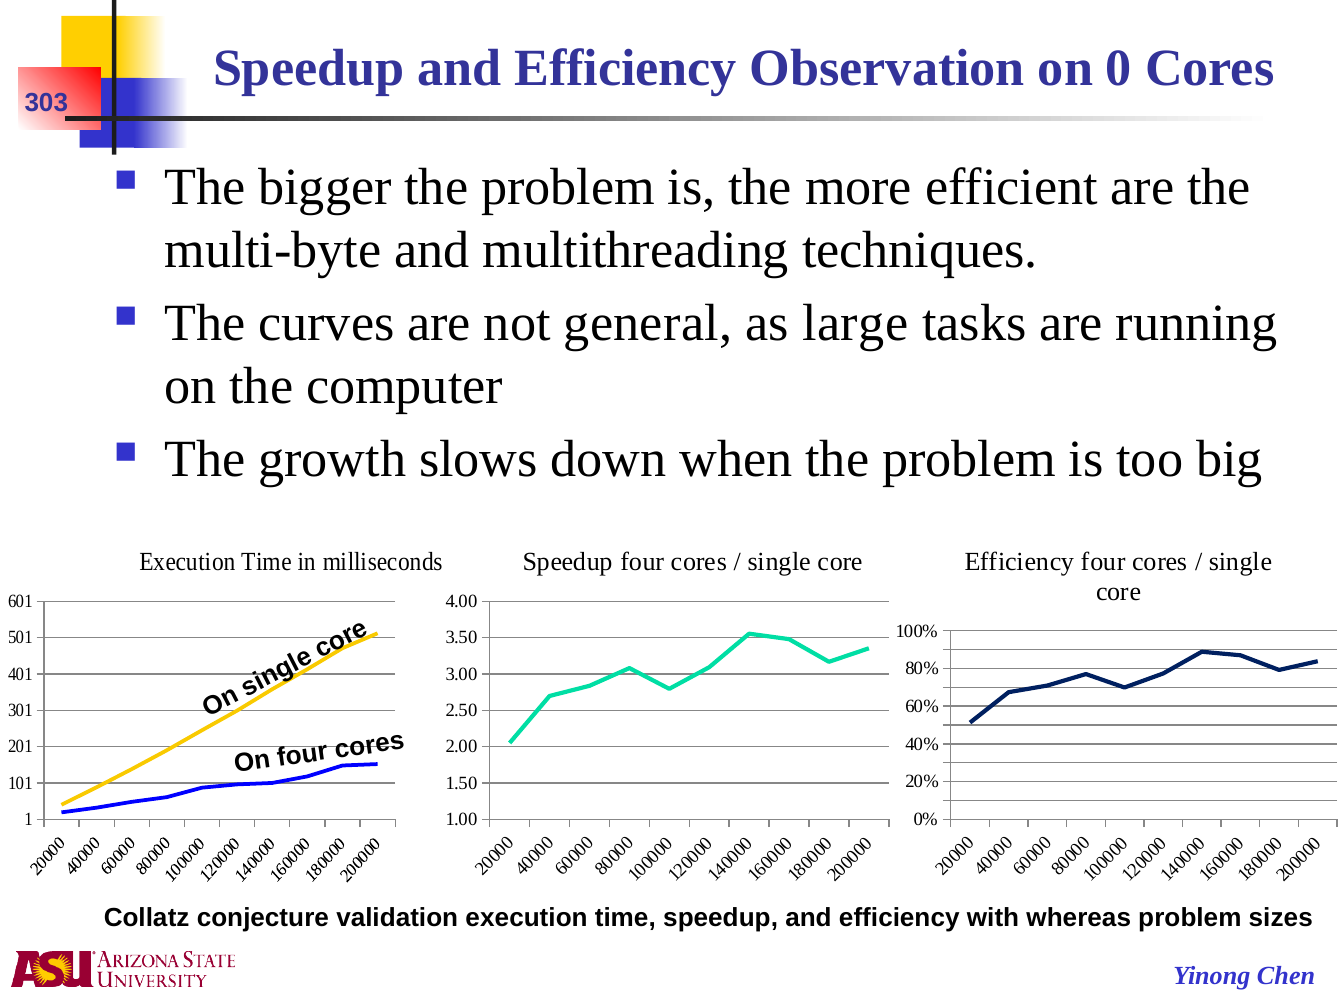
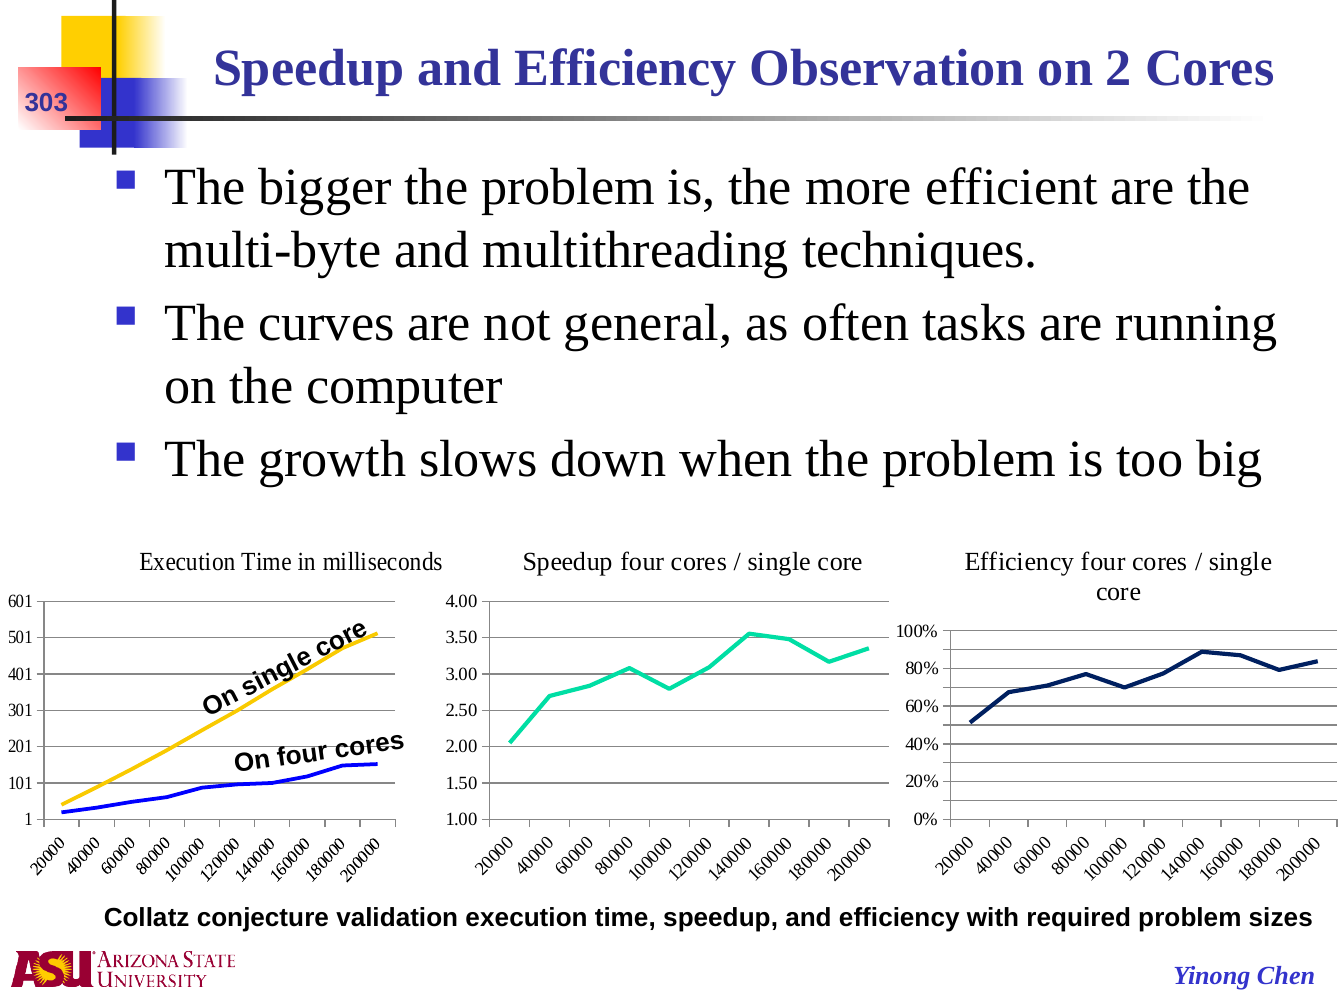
on 0: 0 -> 2
large: large -> often
whereas: whereas -> required
